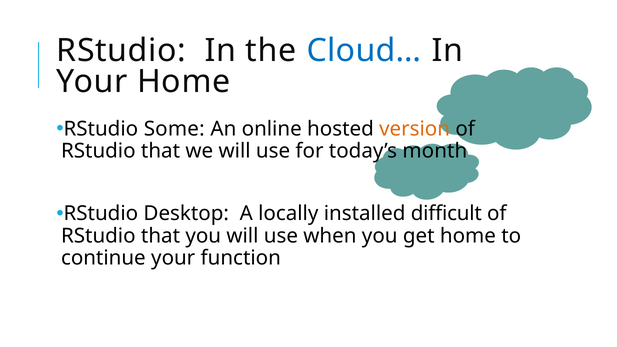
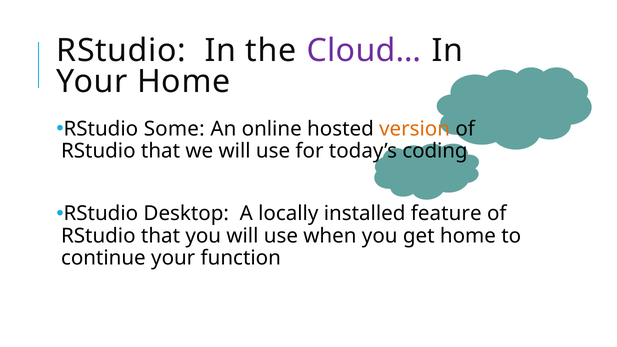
Cloud… colour: blue -> purple
month: month -> coding
difficult: difficult -> feature
